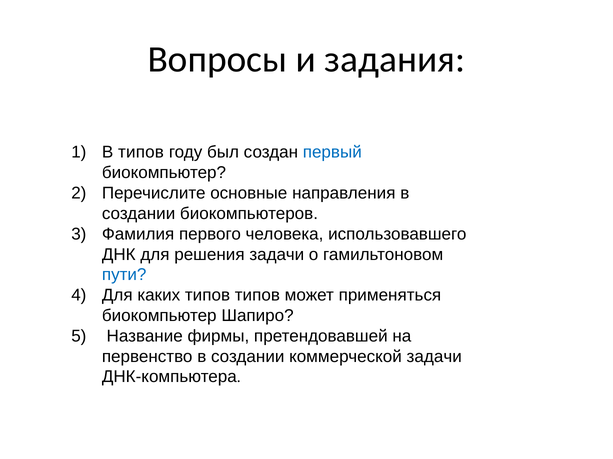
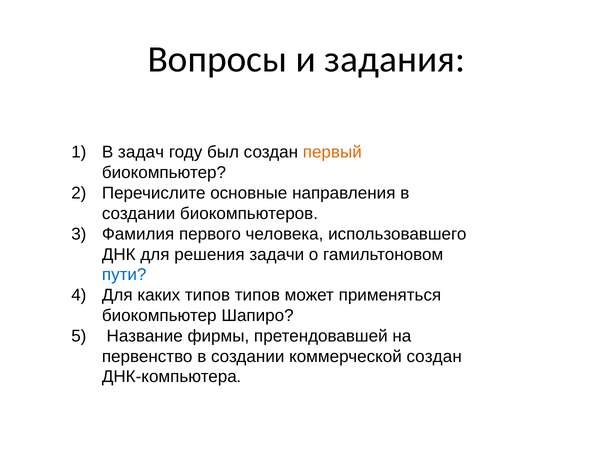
В типов: типов -> задач
первый colour: blue -> orange
коммерческой задачи: задачи -> создан
